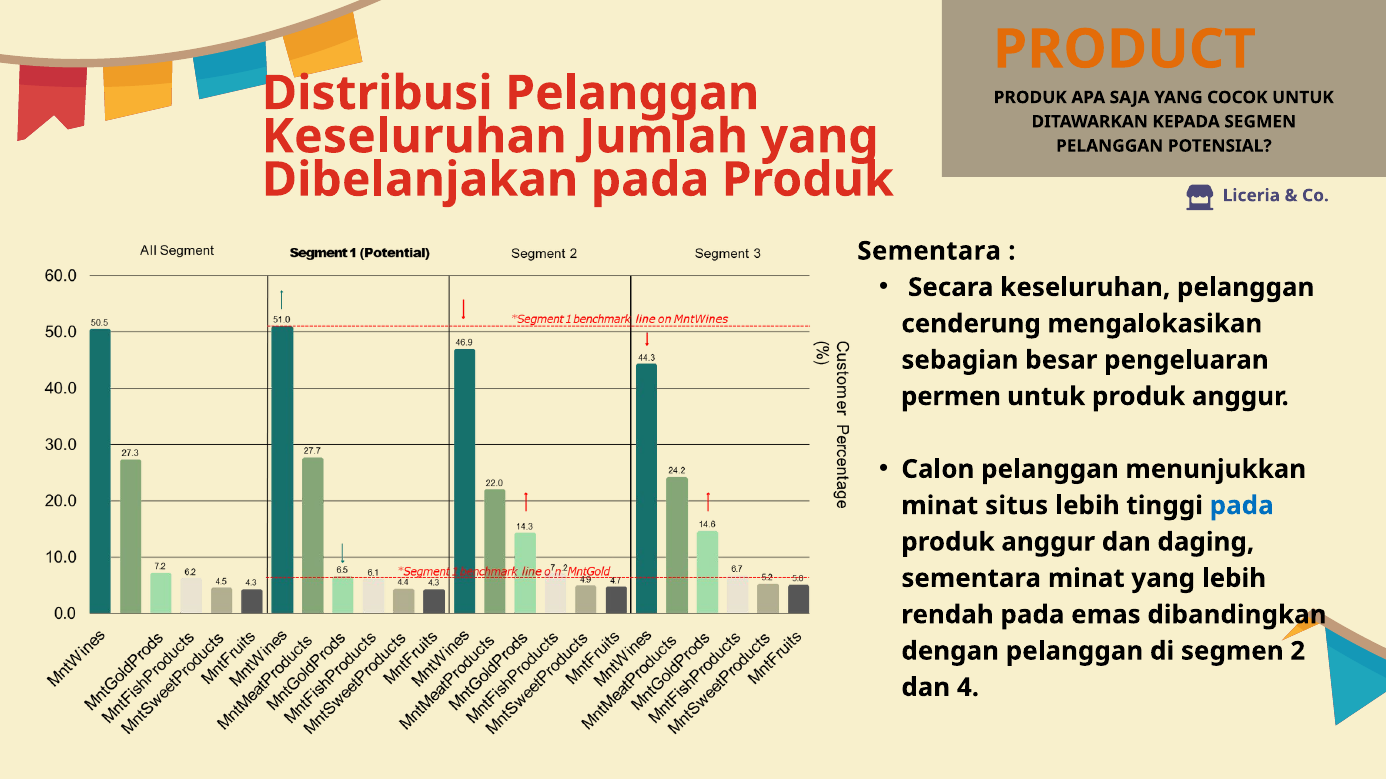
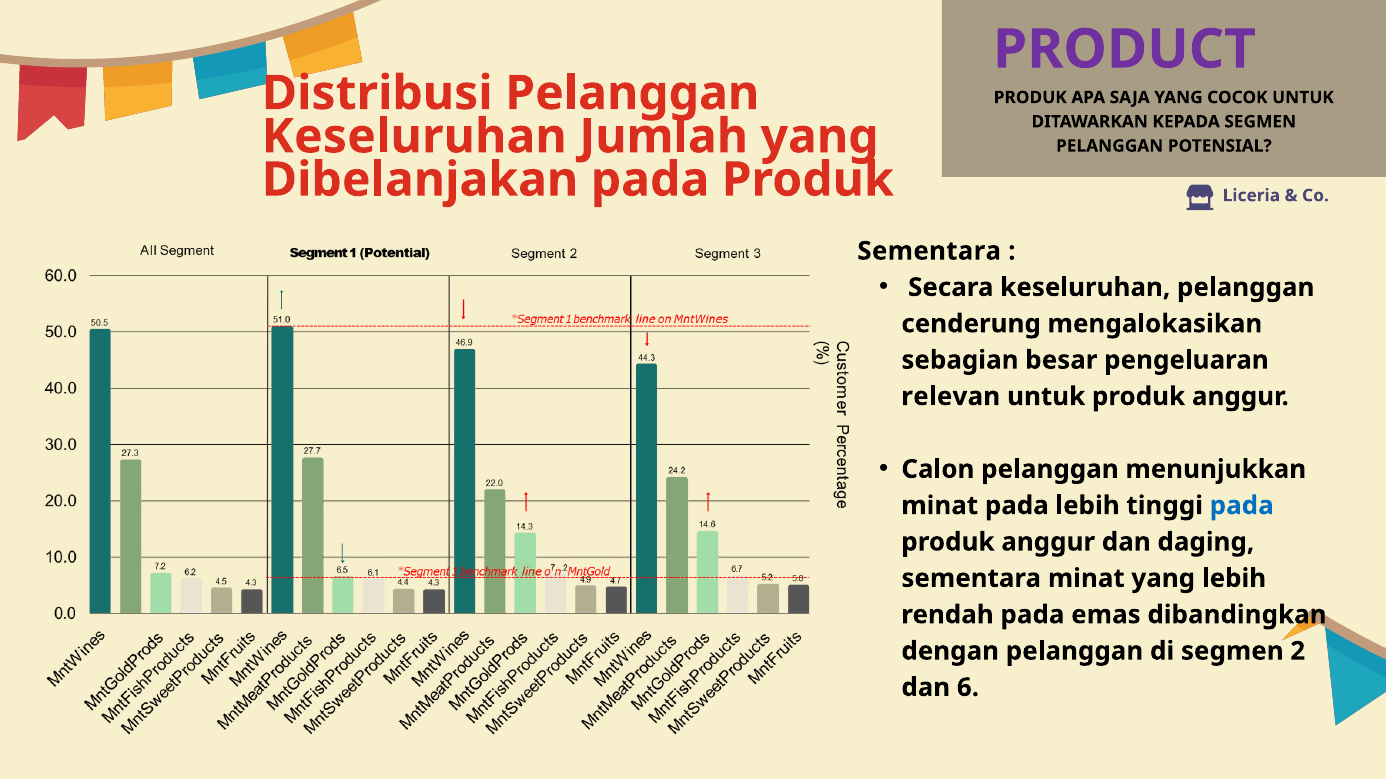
PRODUCT colour: orange -> purple
permen: permen -> relevan
minat situs: situs -> pada
4: 4 -> 6
